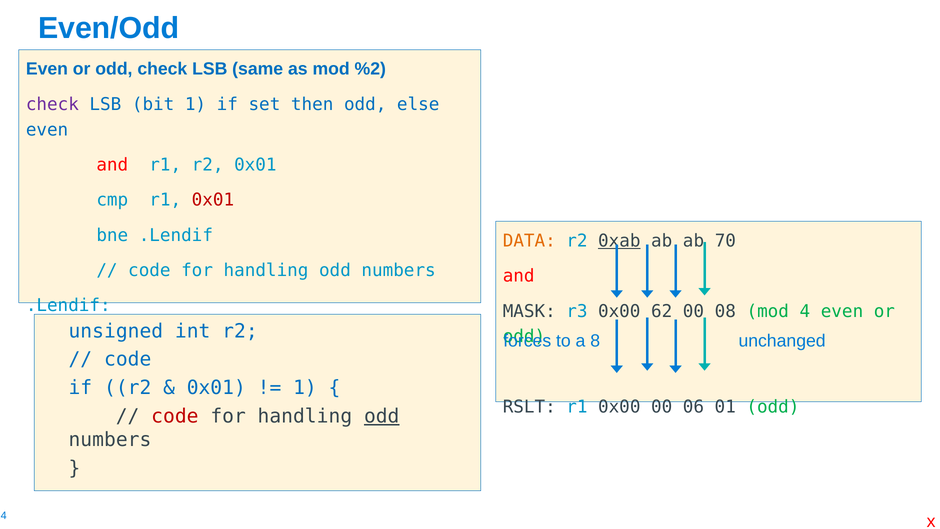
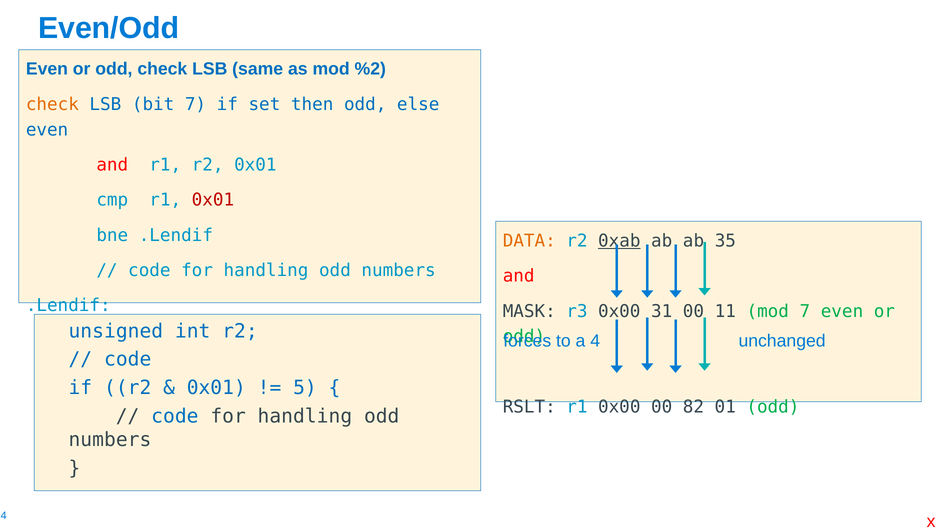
check at (52, 104) colour: purple -> orange
bit 1: 1 -> 7
70: 70 -> 35
62: 62 -> 31
08: 08 -> 11
mod 4: 4 -> 7
8: 8 -> 4
1 at (305, 388): 1 -> 5
06: 06 -> 82
code at (175, 416) colour: red -> blue
odd at (382, 416) underline: present -> none
